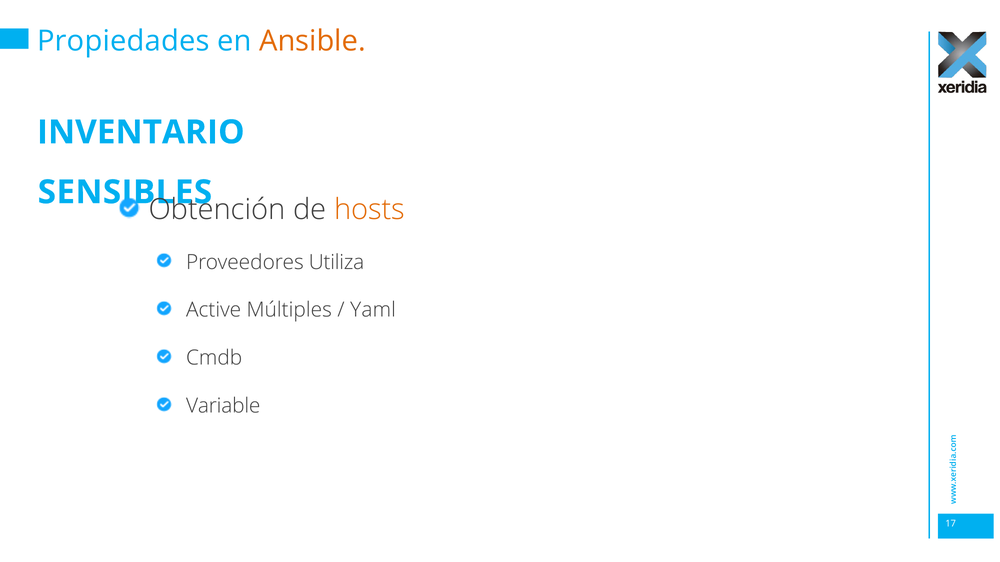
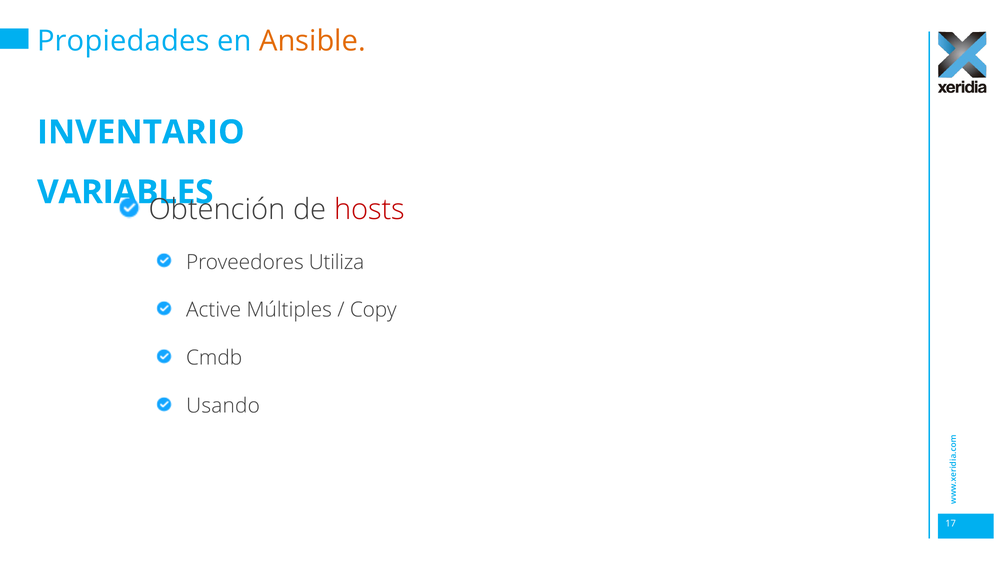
SENSIBLES: SENSIBLES -> VARIABLES
hosts colour: orange -> red
Yaml: Yaml -> Copy
Variable: Variable -> Usando
